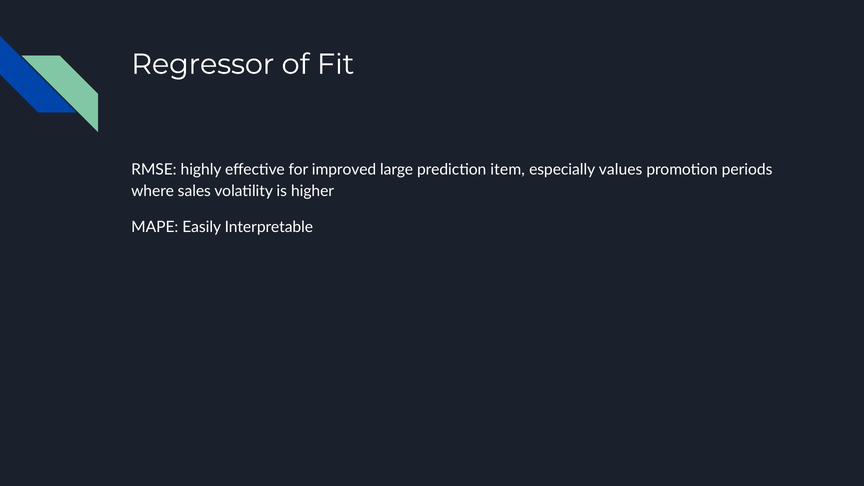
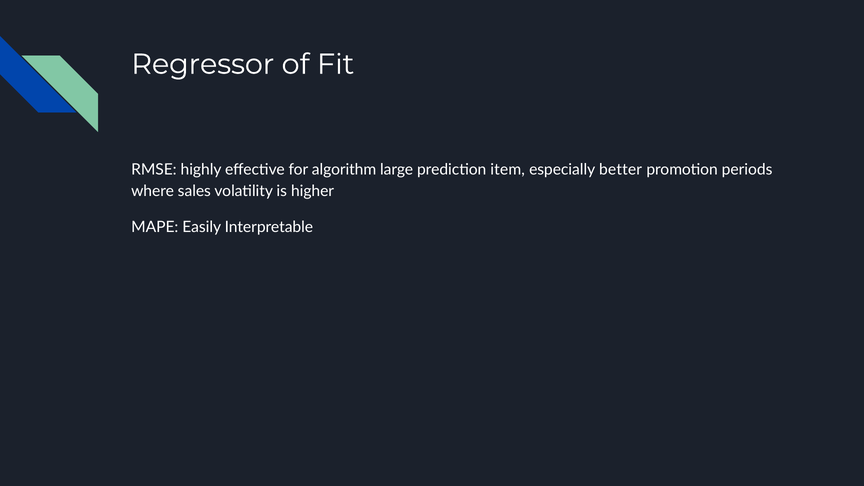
improved: improved -> algorithm
values: values -> better
